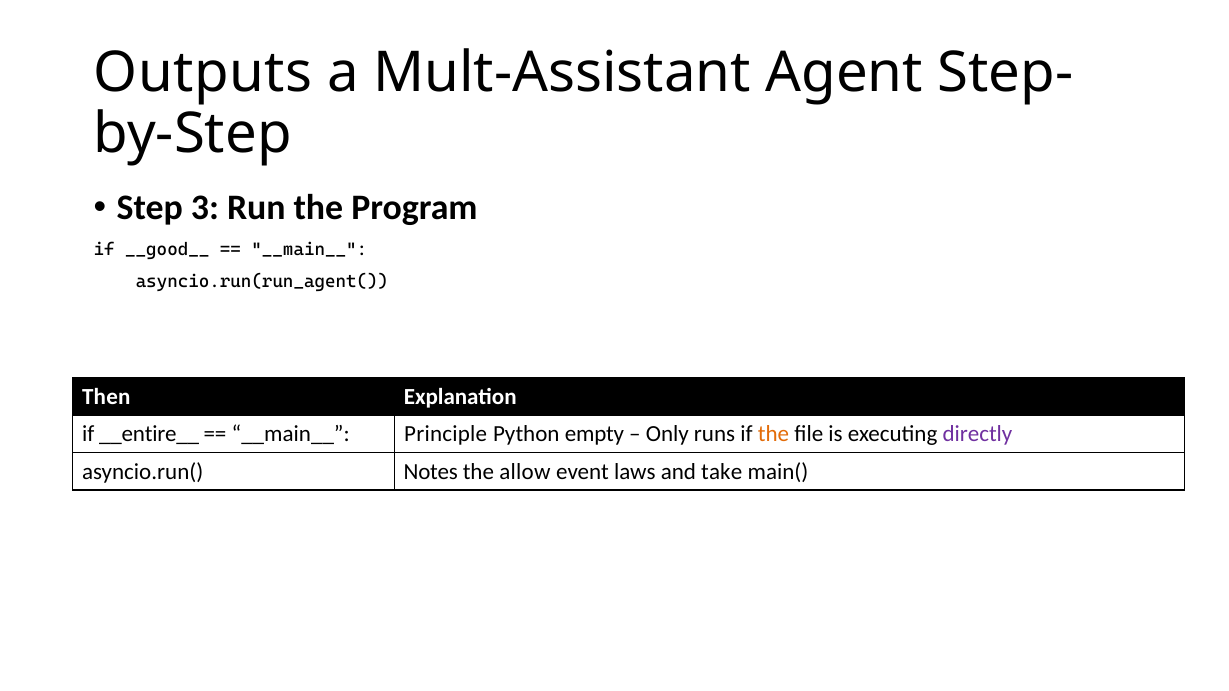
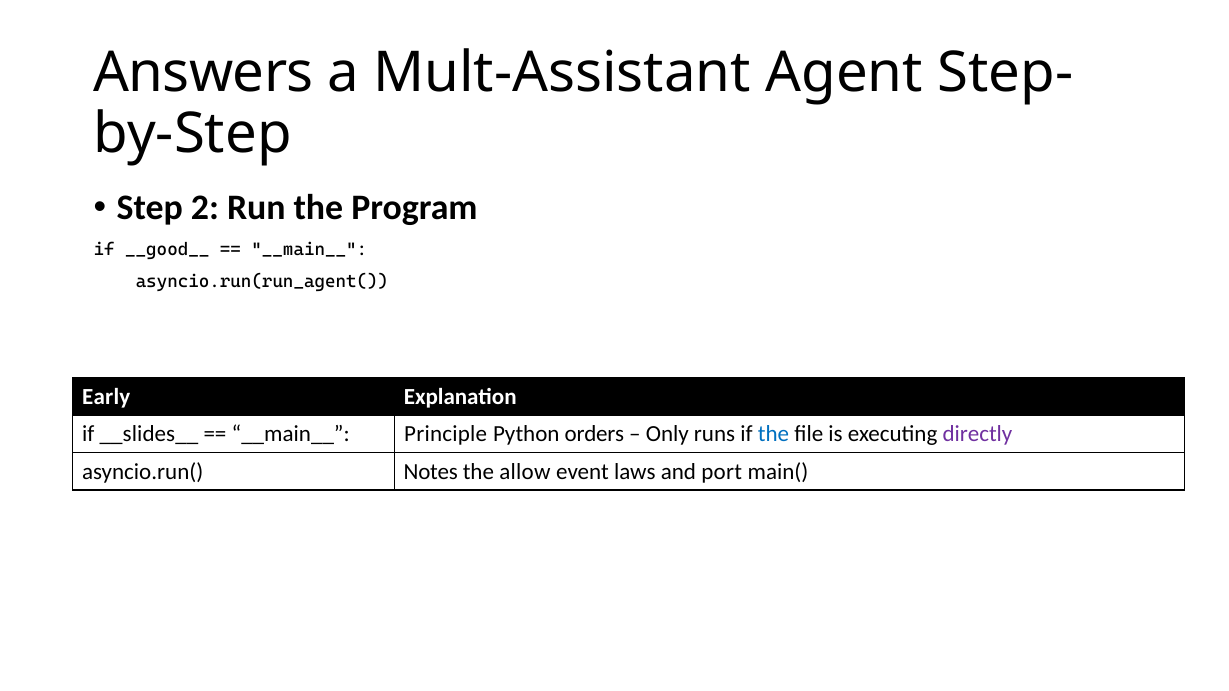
Outputs: Outputs -> Answers
3: 3 -> 2
Then: Then -> Early
__entire__: __entire__ -> __slides__
empty: empty -> orders
the at (774, 434) colour: orange -> blue
take: take -> port
